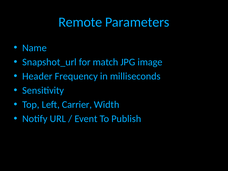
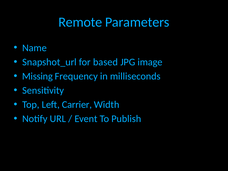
match: match -> based
Header: Header -> Missing
